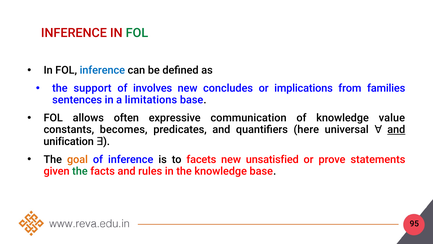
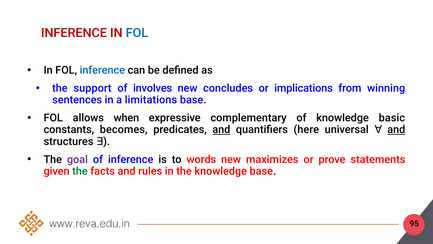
FOL at (137, 33) colour: green -> blue
families: families -> winning
often: often -> when
communication: communication -> complementary
value: value -> basic
and at (221, 130) underline: none -> present
unification: unification -> structures
goal colour: orange -> purple
facets: facets -> words
unsatisfied: unsatisfied -> maximizes
